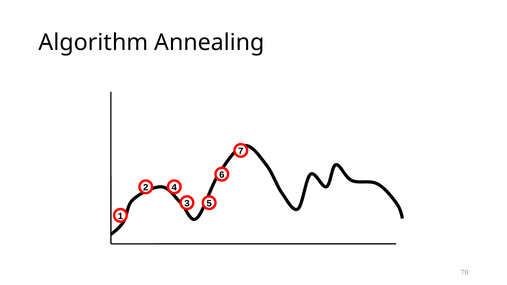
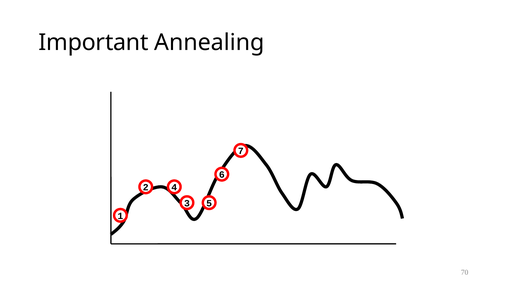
Algorithm: Algorithm -> Important
